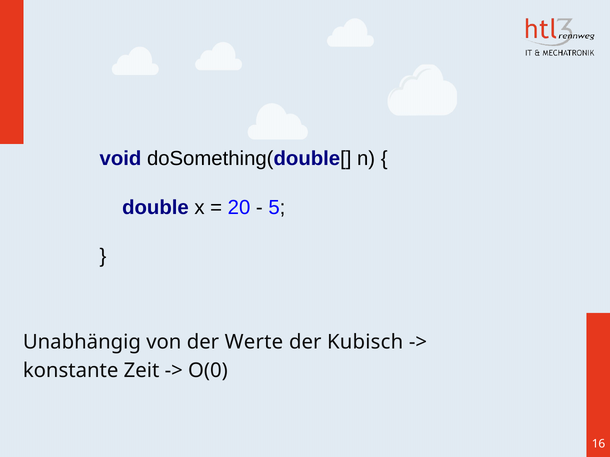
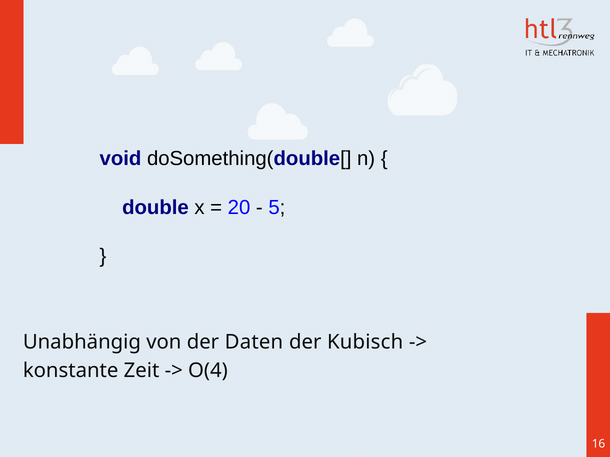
Werte: Werte -> Daten
O(0: O(0 -> O(4
